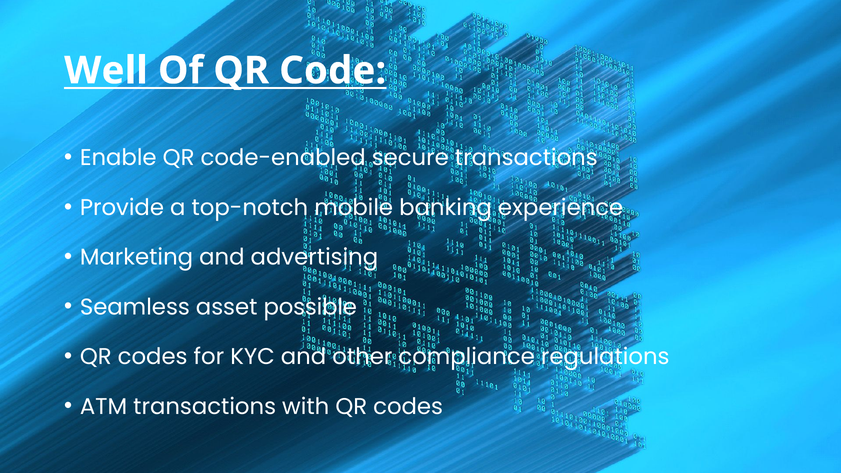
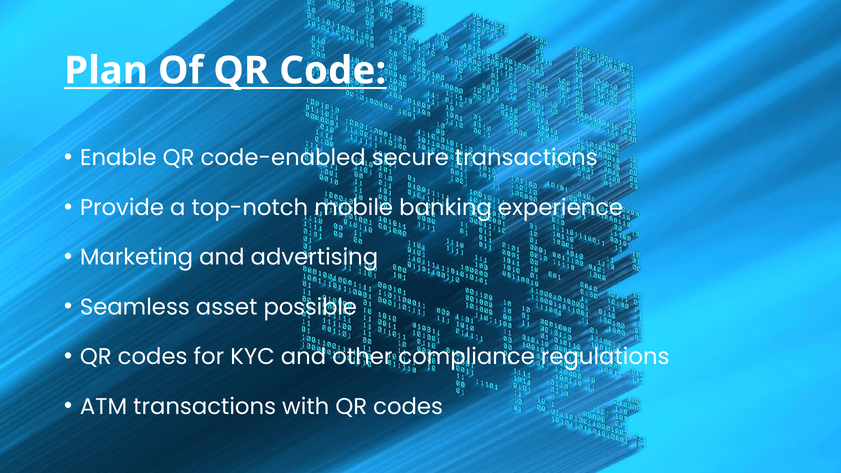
Well: Well -> Plan
